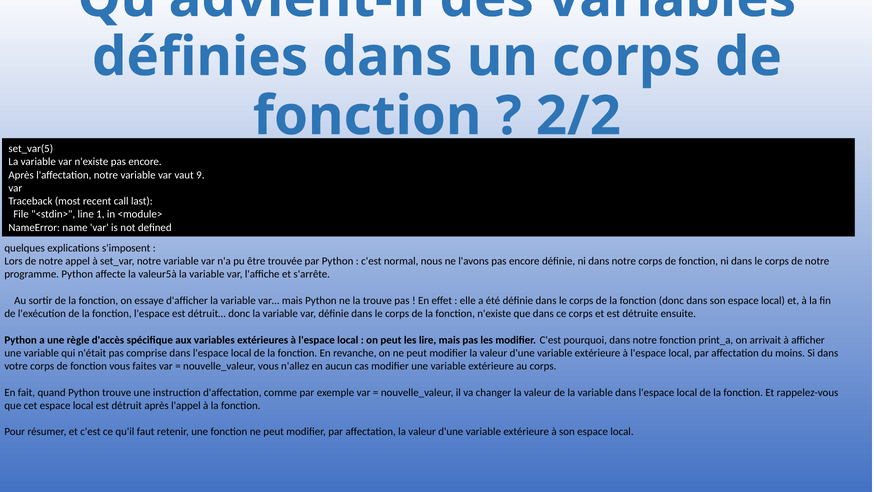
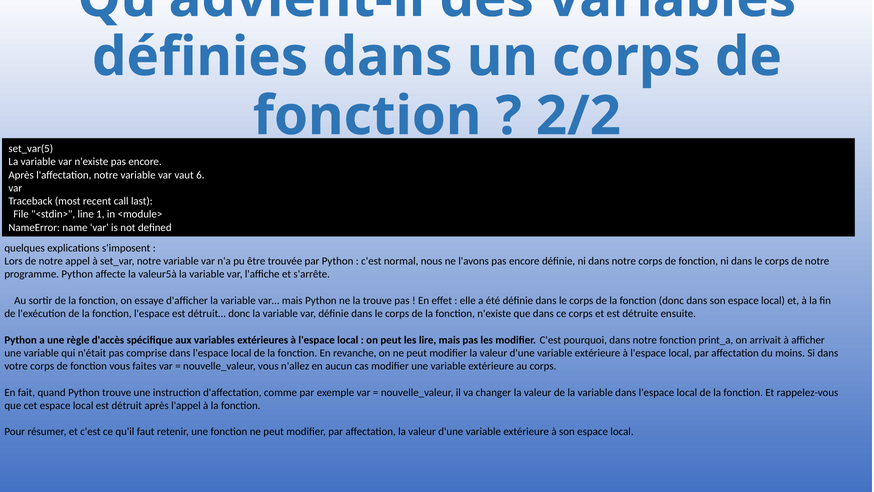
9: 9 -> 6
